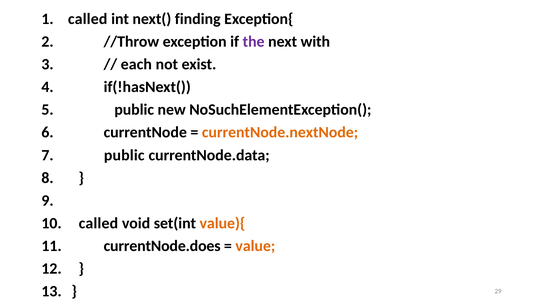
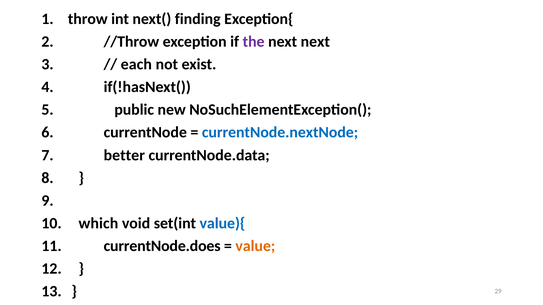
called at (88, 19): called -> throw
next with: with -> next
currentNode.nextNode colour: orange -> blue
public at (124, 155): public -> better
called at (98, 224): called -> which
value){ colour: orange -> blue
